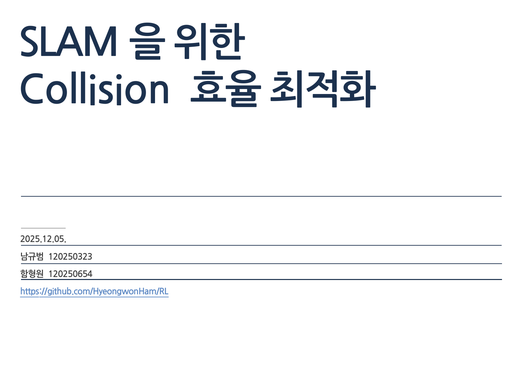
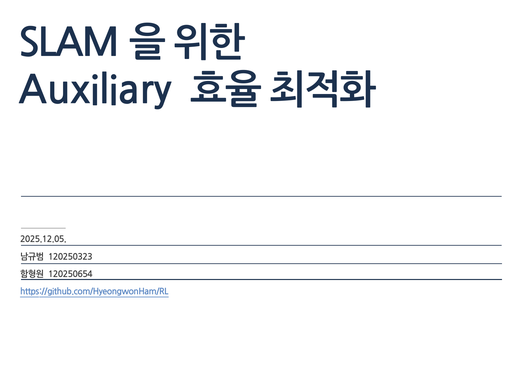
Collision: Collision -> Auxiliary
